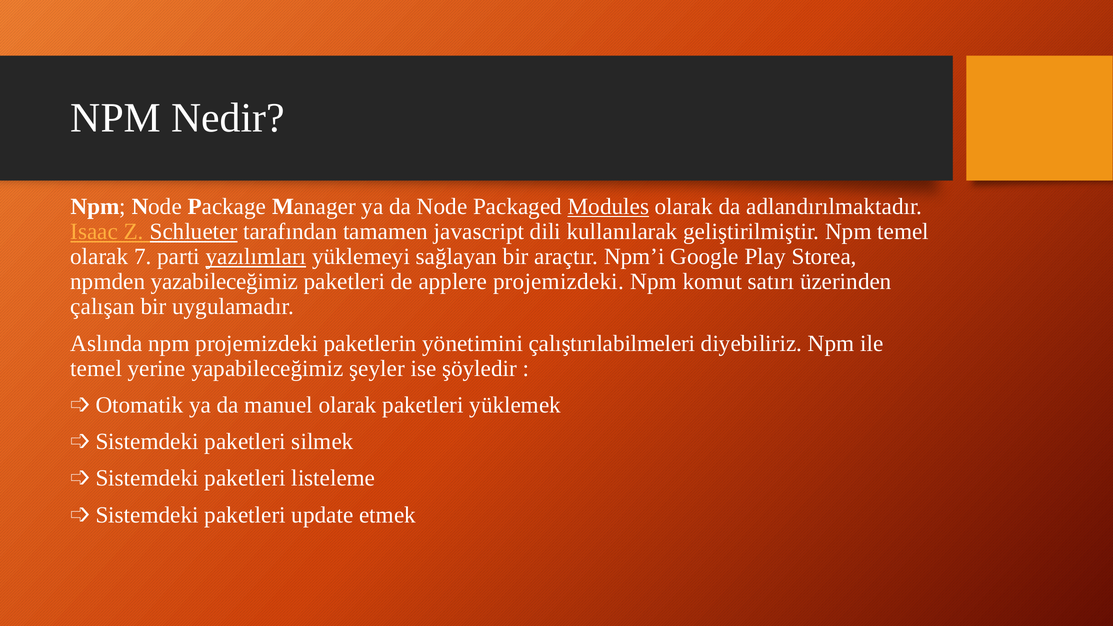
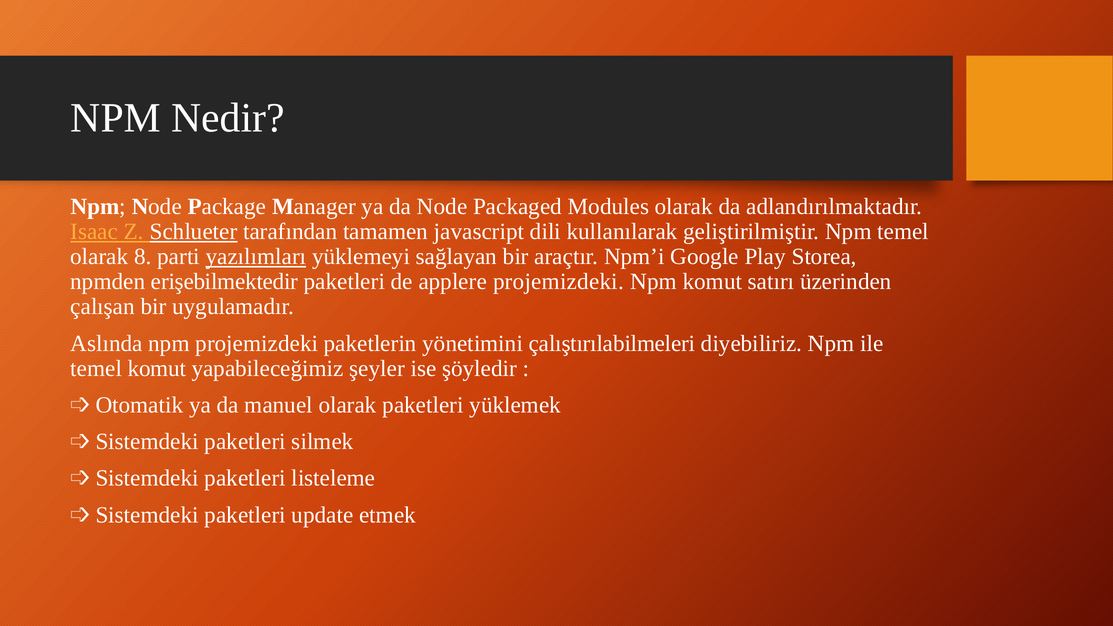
Modules underline: present -> none
7: 7 -> 8
yazabileceğimiz: yazabileceğimiz -> erişebilmektedir
temel yerine: yerine -> komut
